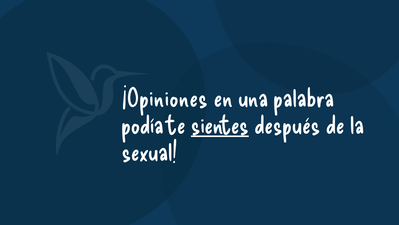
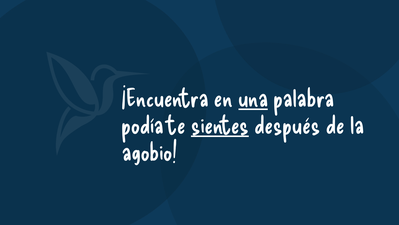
¡Opiniones: ¡Opiniones -> ¡Encuentra
una underline: none -> present
sexual: sexual -> agobio
